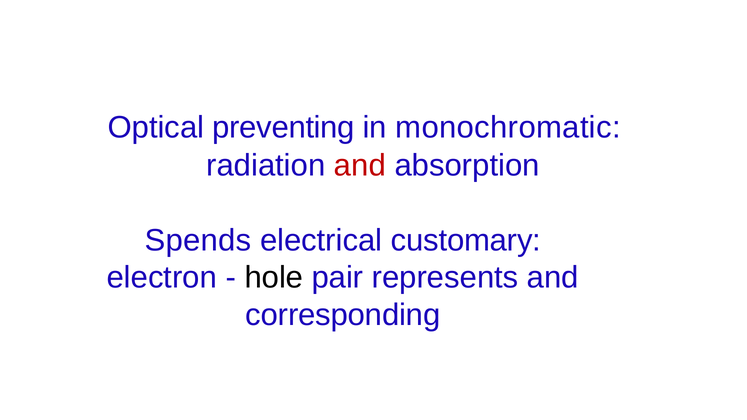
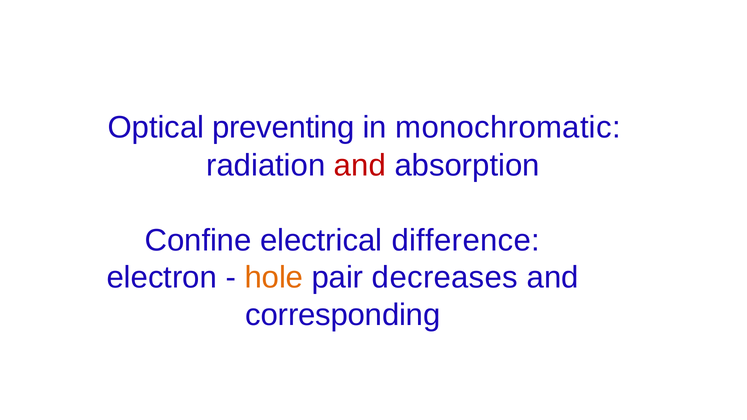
Spends: Spends -> Confine
customary: customary -> difference
hole colour: black -> orange
represents: represents -> decreases
